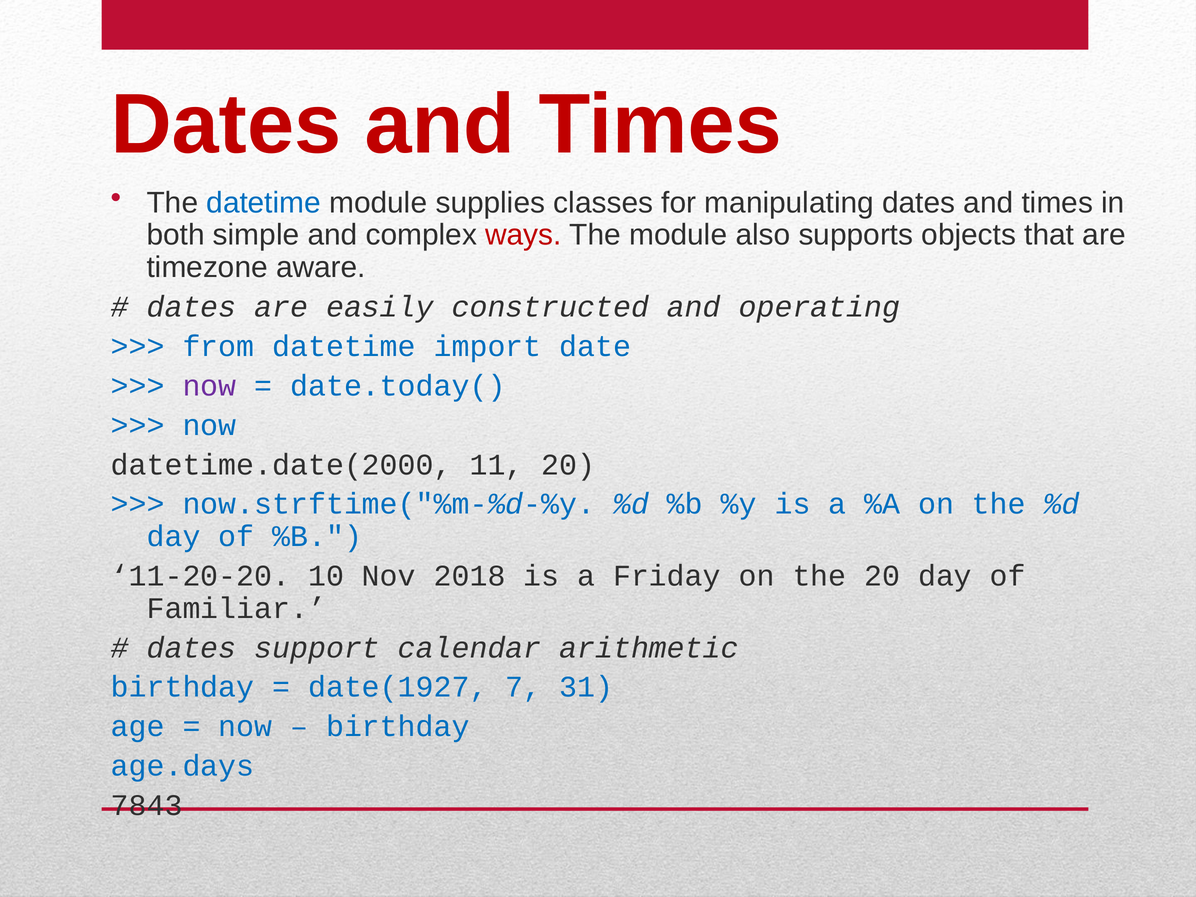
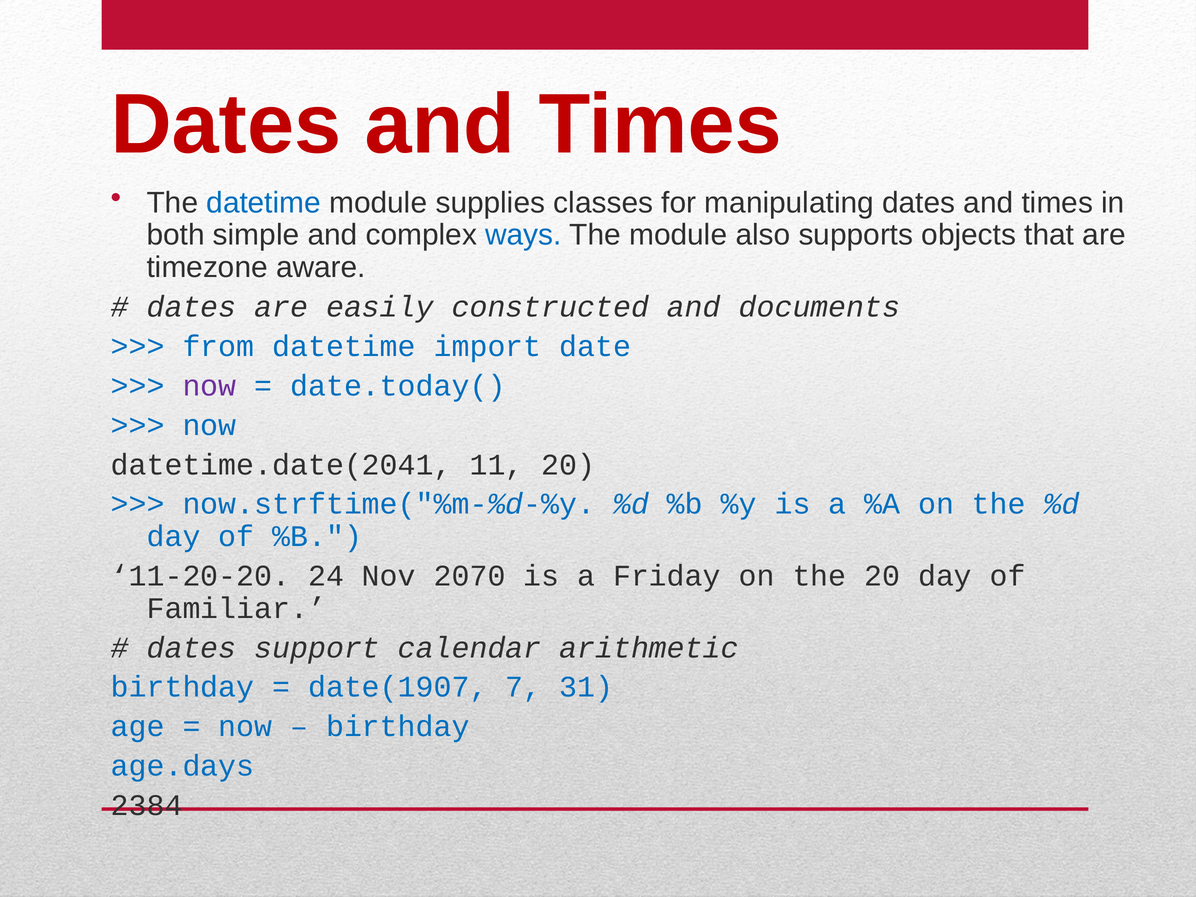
ways colour: red -> blue
operating: operating -> documents
datetime.date(2000: datetime.date(2000 -> datetime.date(2041
10: 10 -> 24
2018: 2018 -> 2070
date(1927: date(1927 -> date(1907
7843: 7843 -> 2384
